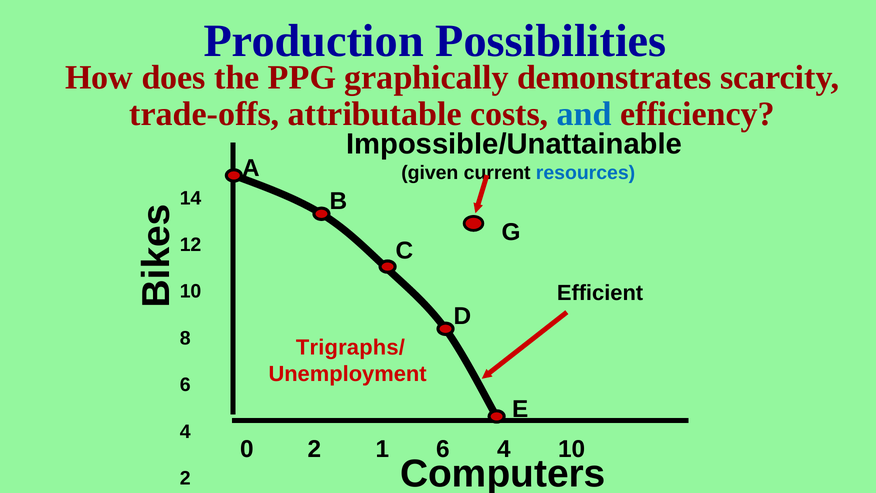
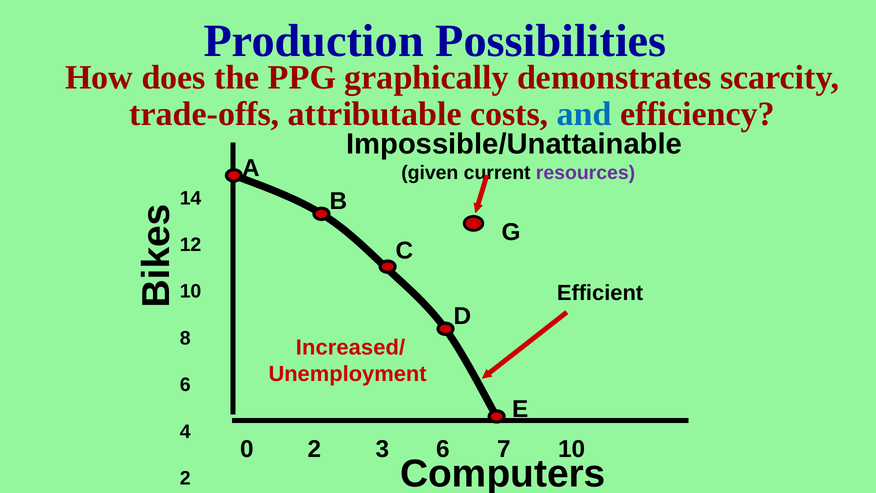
resources colour: blue -> purple
Trigraphs/: Trigraphs/ -> Increased/
1: 1 -> 3
4 at (504, 449): 4 -> 7
